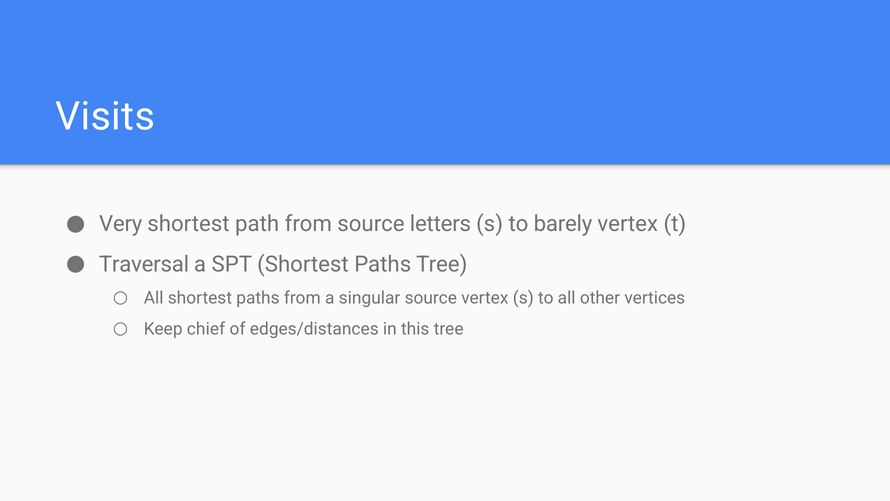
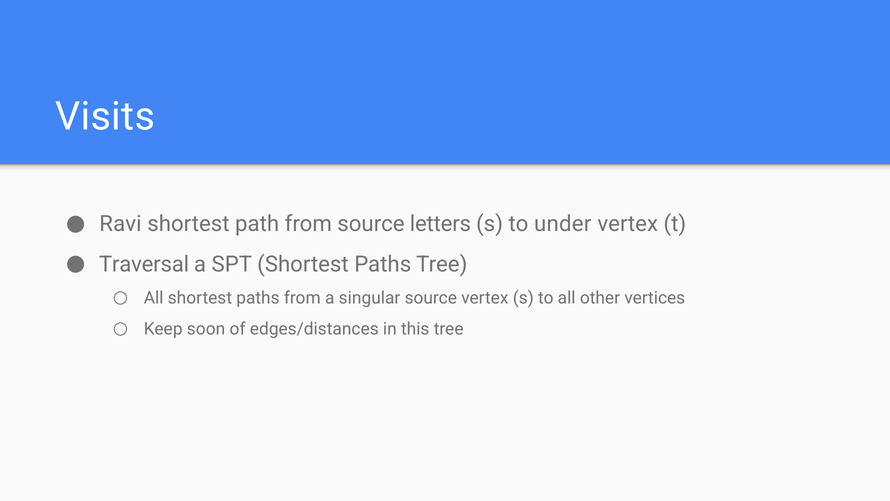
Very: Very -> Ravi
barely: barely -> under
chief: chief -> soon
